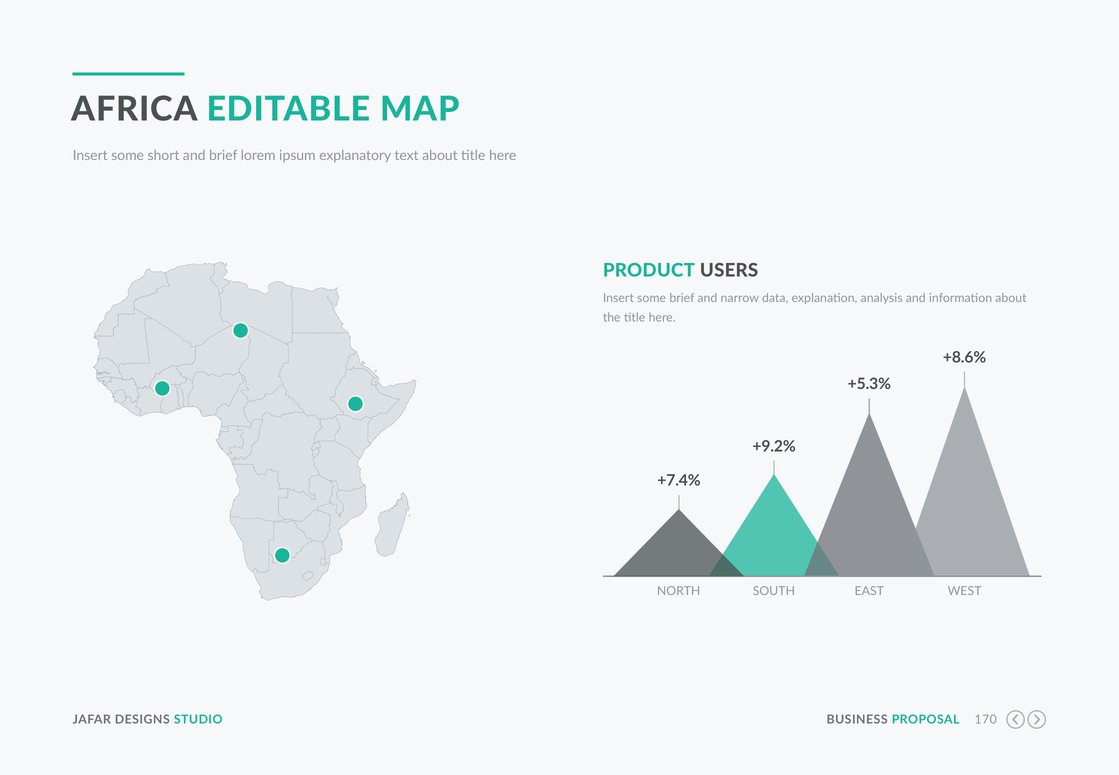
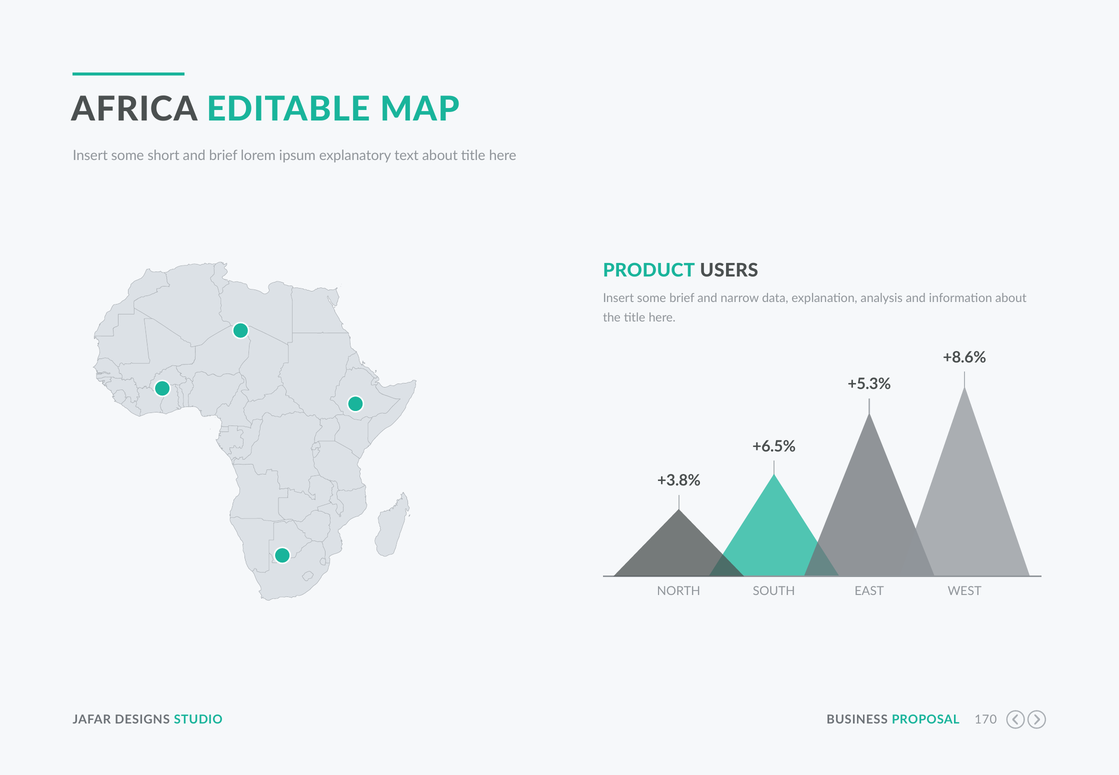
+9.2%: +9.2% -> +6.5%
+7.4%: +7.4% -> +3.8%
